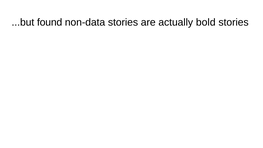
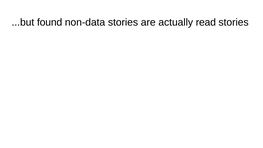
bold: bold -> read
